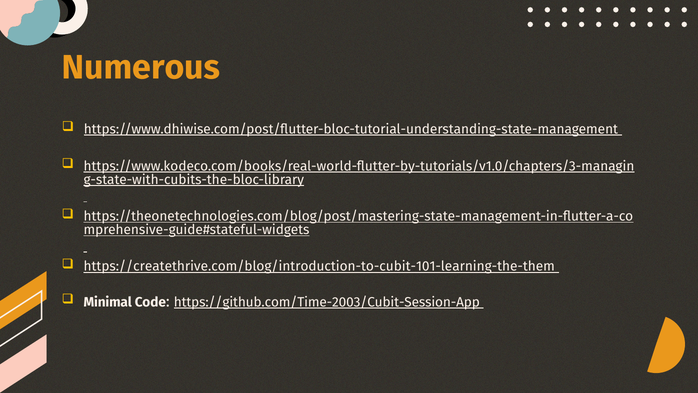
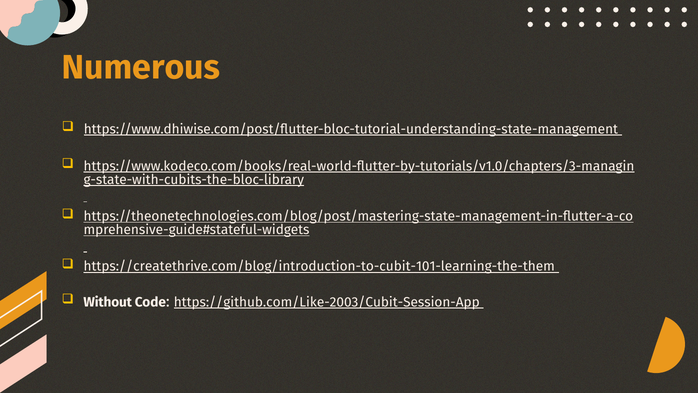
Minimal: Minimal -> Without
https://github.com/Time-2003/Cubit-Session-App: https://github.com/Time-2003/Cubit-Session-App -> https://github.com/Like-2003/Cubit-Session-App
